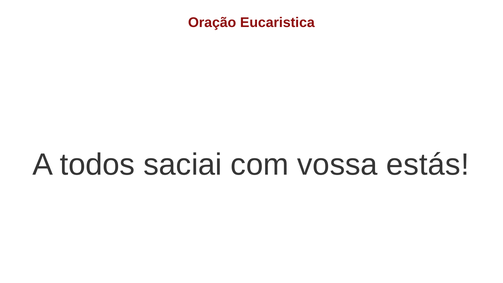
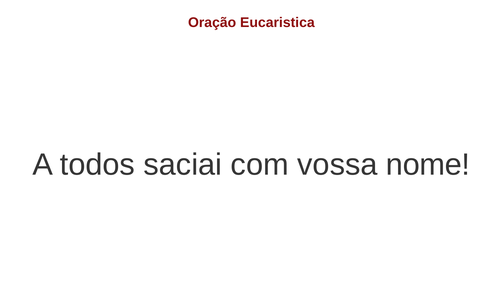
estás: estás -> nome
